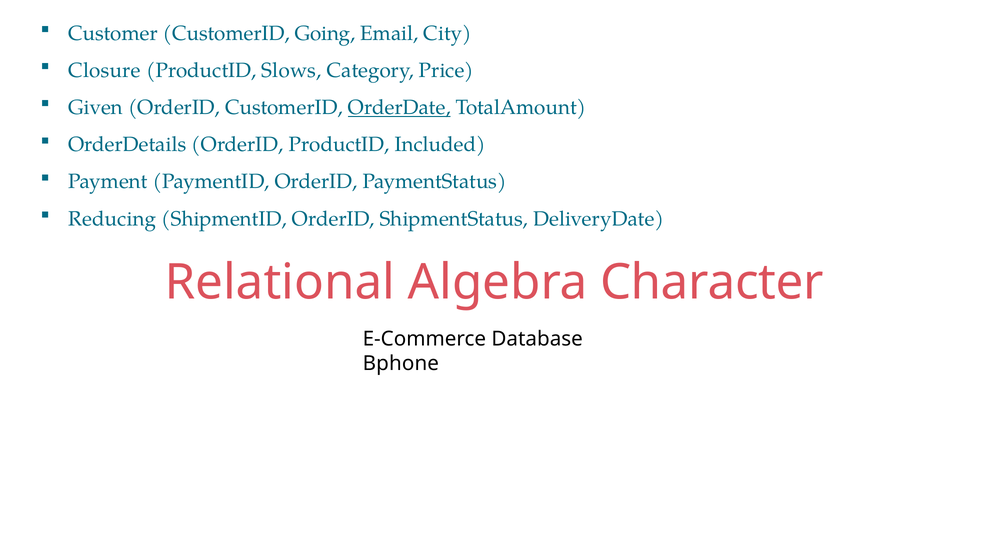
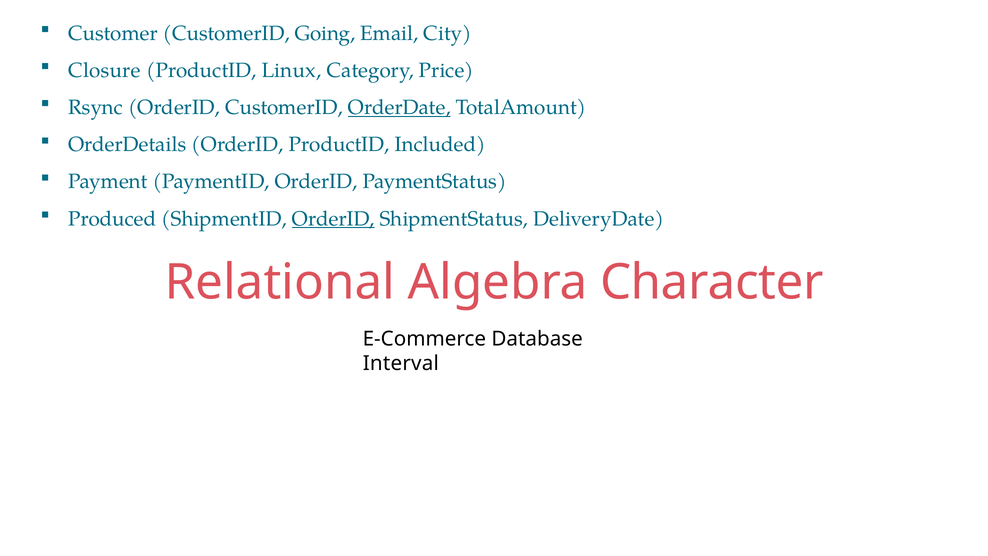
Slows: Slows -> Linux
Given: Given -> Rsync
Reducing: Reducing -> Produced
OrderID at (333, 219) underline: none -> present
Bphone: Bphone -> Interval
